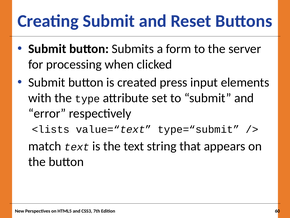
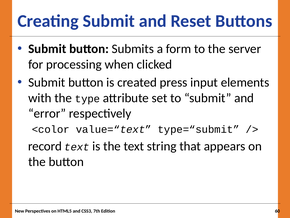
<lists: <lists -> <color
match: match -> record
